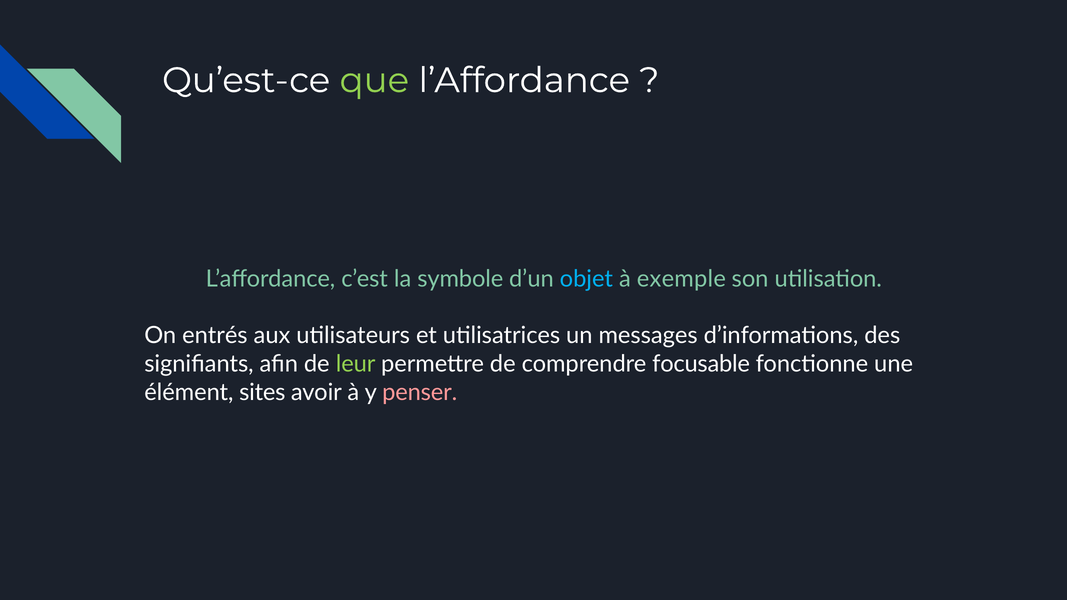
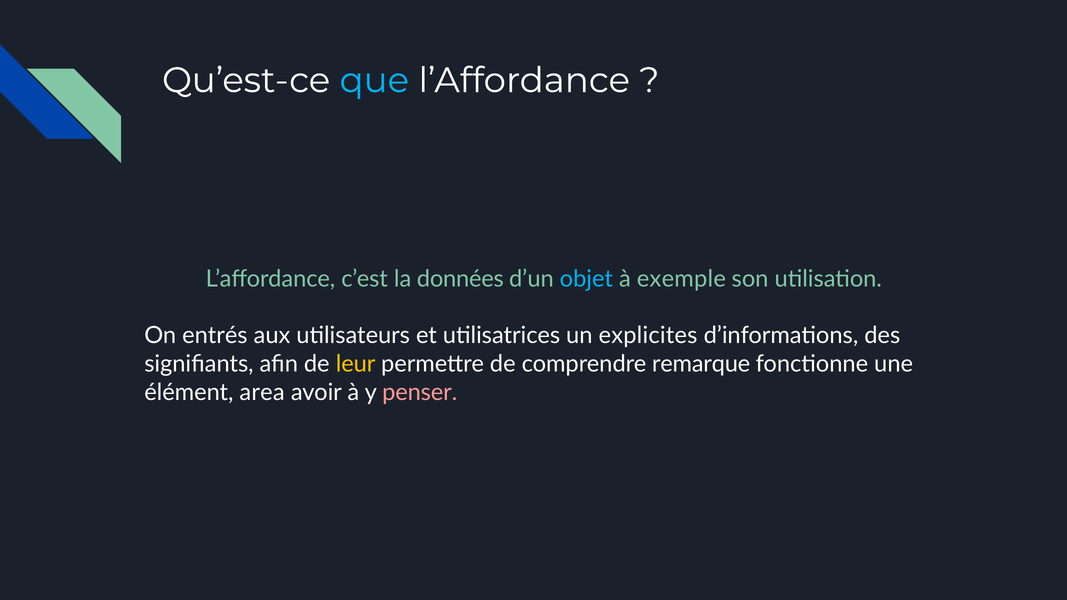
que colour: light green -> light blue
symbole: symbole -> données
messages: messages -> explicites
leur colour: light green -> yellow
focusable: focusable -> remarque
sites: sites -> area
